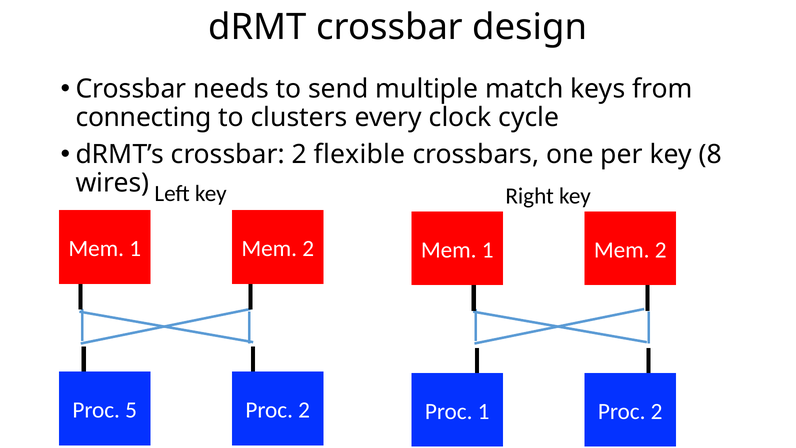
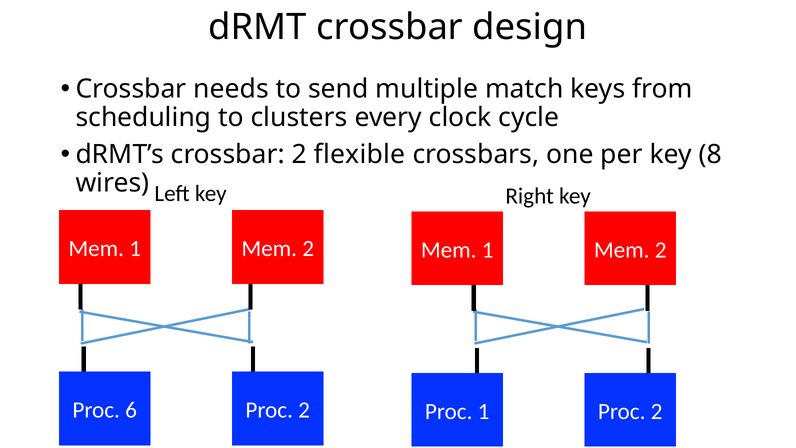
connecting: connecting -> scheduling
5: 5 -> 6
